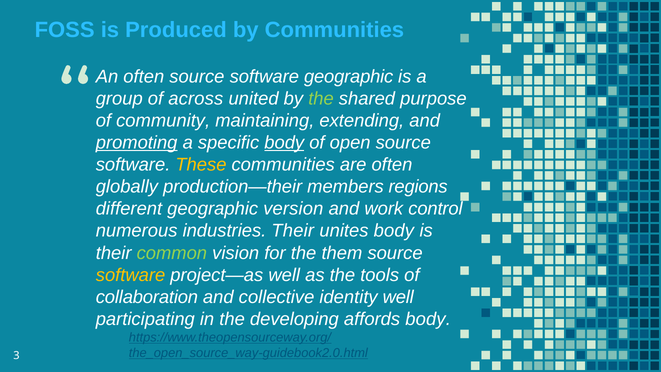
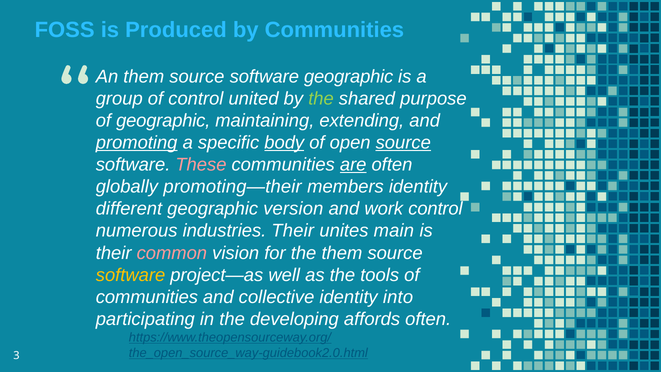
An often: often -> them
of across: across -> control
of community: community -> geographic
source at (403, 143) underline: none -> present
These colour: yellow -> pink
are underline: none -> present
production—their: production—their -> promoting—their
members regions: regions -> identity
unites body: body -> main
common colour: light green -> pink
collaboration at (147, 297): collaboration -> communities
identity well: well -> into
affords body: body -> often
